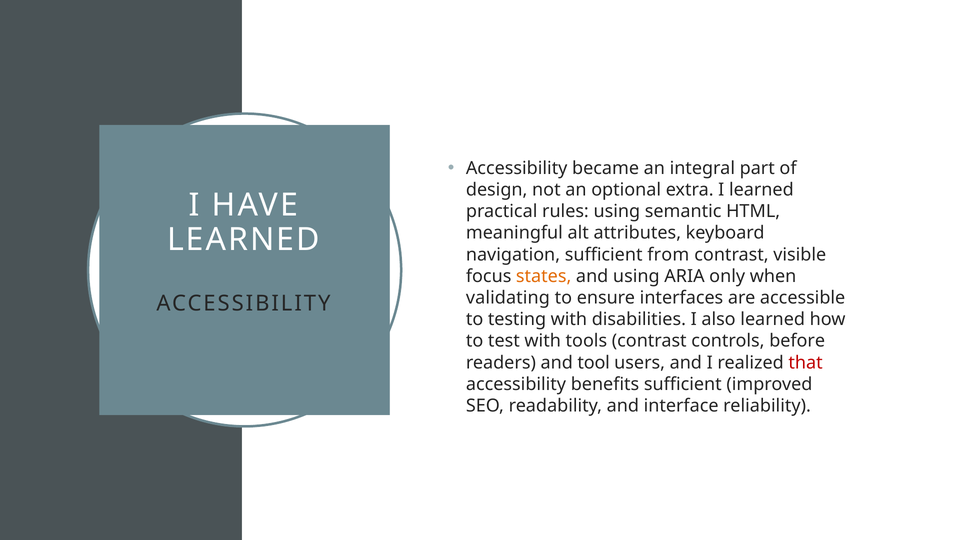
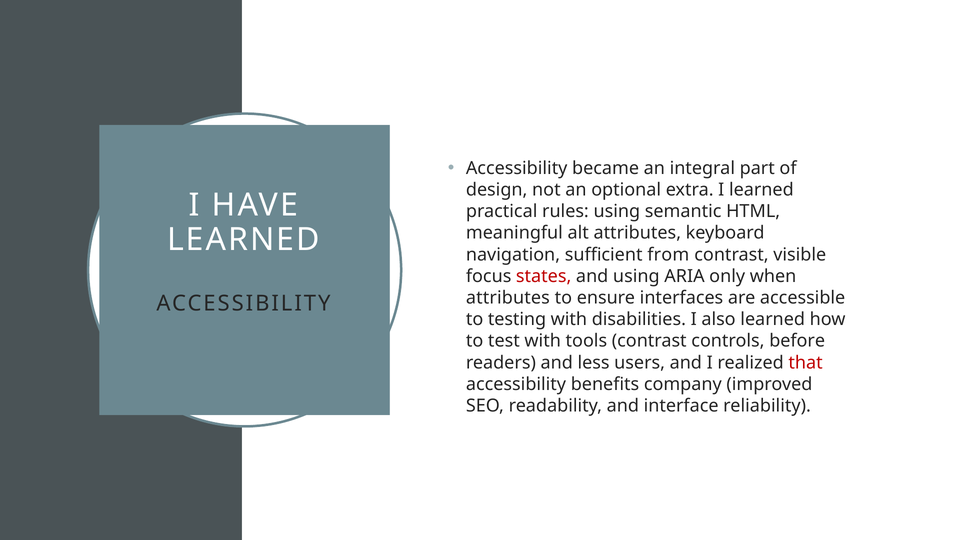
states colour: orange -> red
validating at (508, 298): validating -> attributes
tool: tool -> less
benefits sufficient: sufficient -> company
